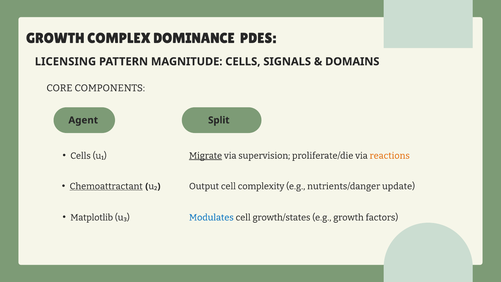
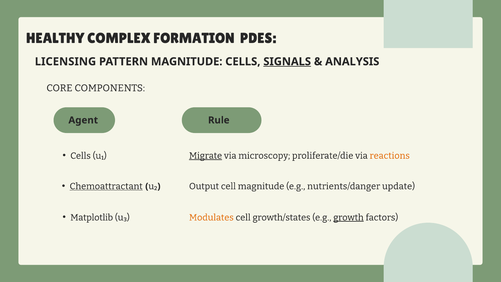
GROWTH at (55, 38): GROWTH -> HEALTHY
DOMINANCE: DOMINANCE -> FORMATION
SIGNALS underline: none -> present
DOMAINS: DOMAINS -> ANALYSIS
Split: Split -> Rule
supervision: supervision -> microscopy
cell complexity: complexity -> magnitude
Modulates colour: blue -> orange
growth at (348, 217) underline: none -> present
